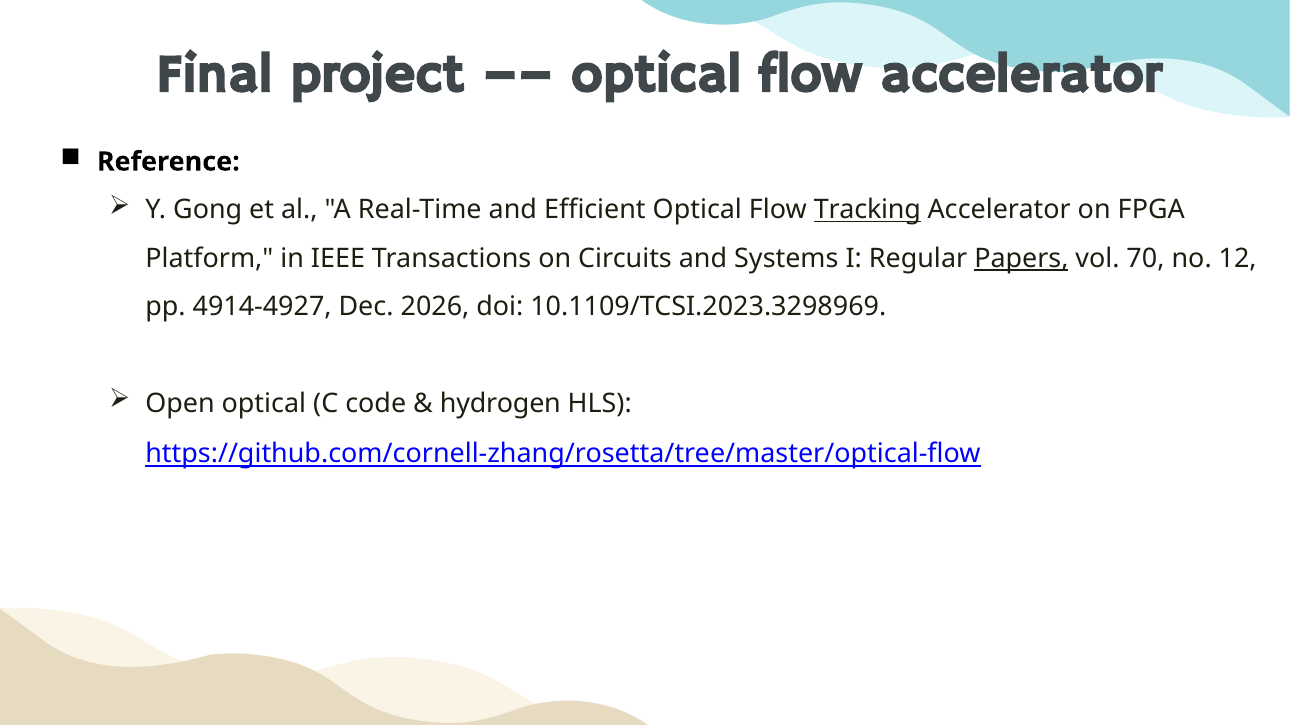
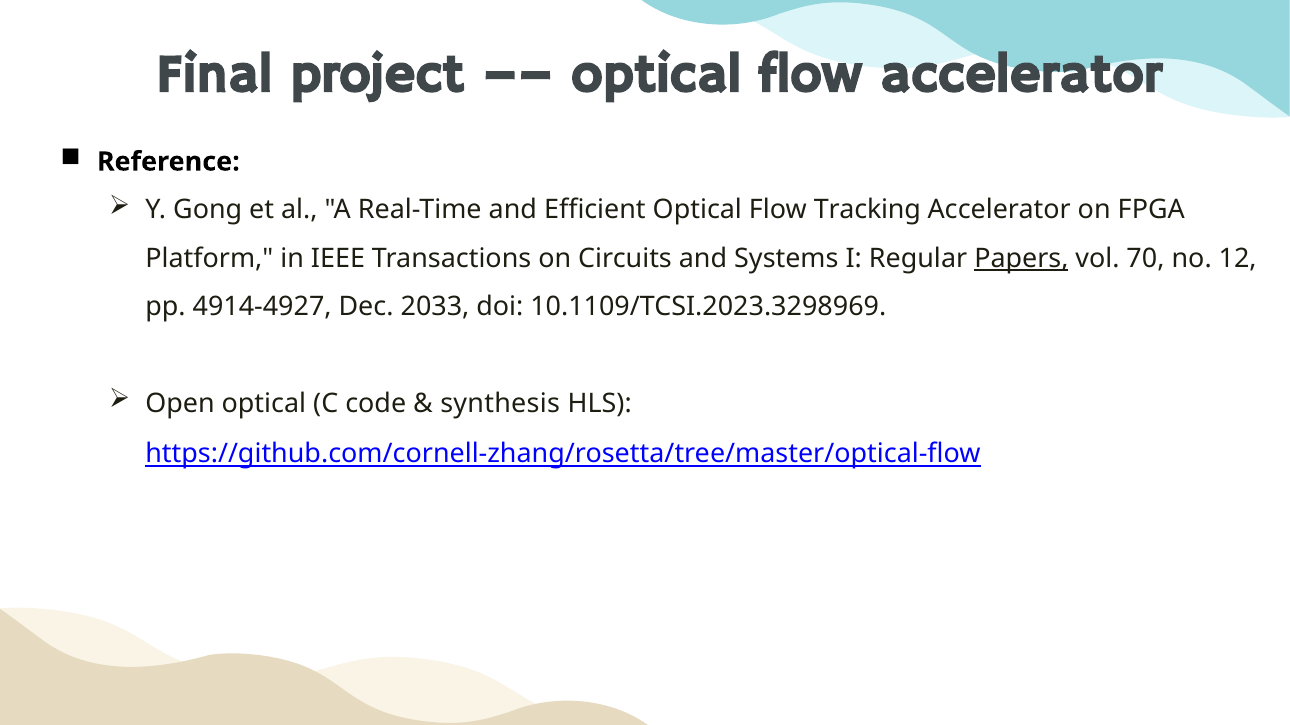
Tracking underline: present -> none
2026: 2026 -> 2033
hydrogen: hydrogen -> synthesis
